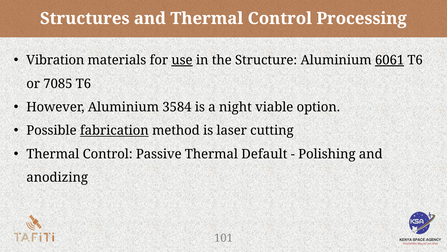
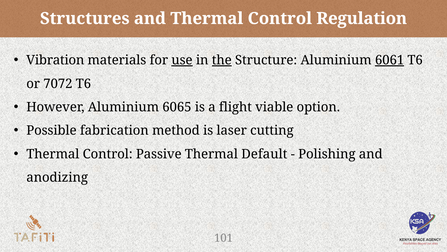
Processing: Processing -> Regulation
the underline: none -> present
7085: 7085 -> 7072
3584: 3584 -> 6065
night: night -> flight
fabrication underline: present -> none
